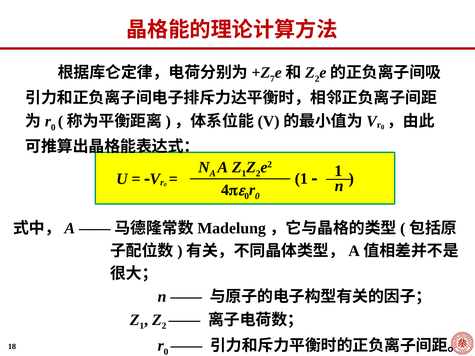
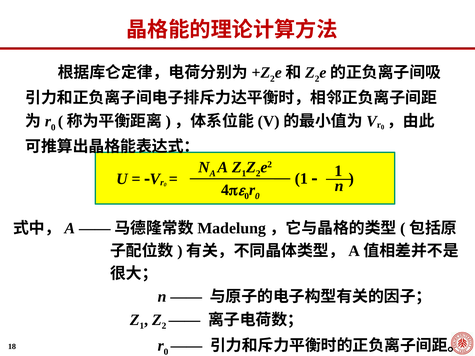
7 at (272, 79): 7 -> 2
